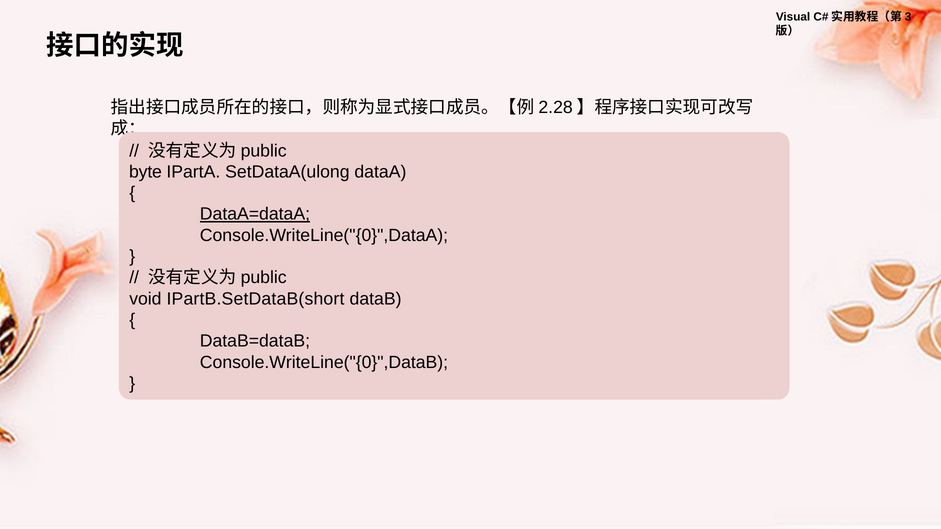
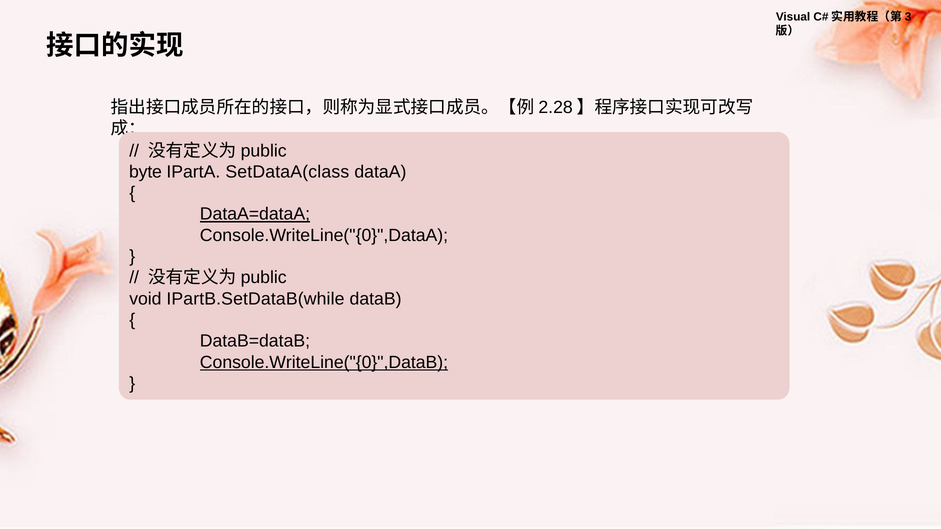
SetDataA(ulong: SetDataA(ulong -> SetDataA(class
IPartB.SetDataB(short: IPartB.SetDataB(short -> IPartB.SetDataB(while
Console.WriteLine("{0}",DataB underline: none -> present
